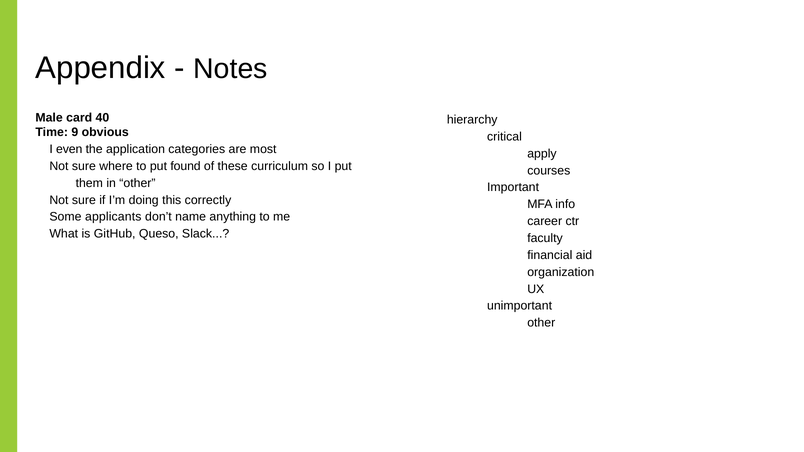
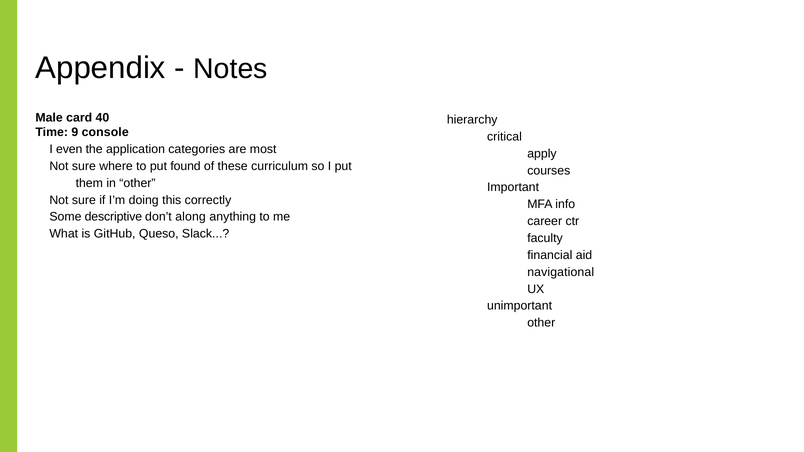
obvious: obvious -> console
applicants: applicants -> descriptive
name: name -> along
organization: organization -> navigational
